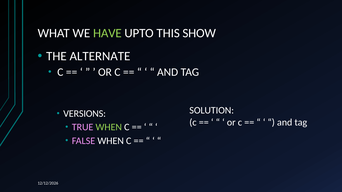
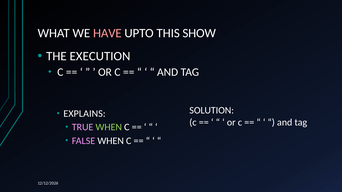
HAVE colour: light green -> pink
ALTERNATE: ALTERNATE -> EXECUTION
VERSIONS: VERSIONS -> EXPLAINS
